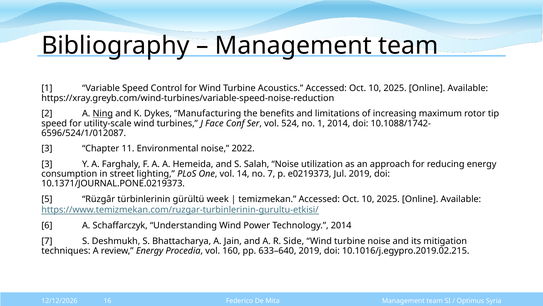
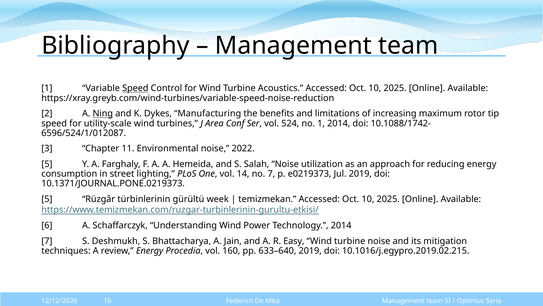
Speed at (135, 88) underline: none -> present
Face: Face -> Area
3 at (47, 164): 3 -> 5
Side: Side -> Easy
